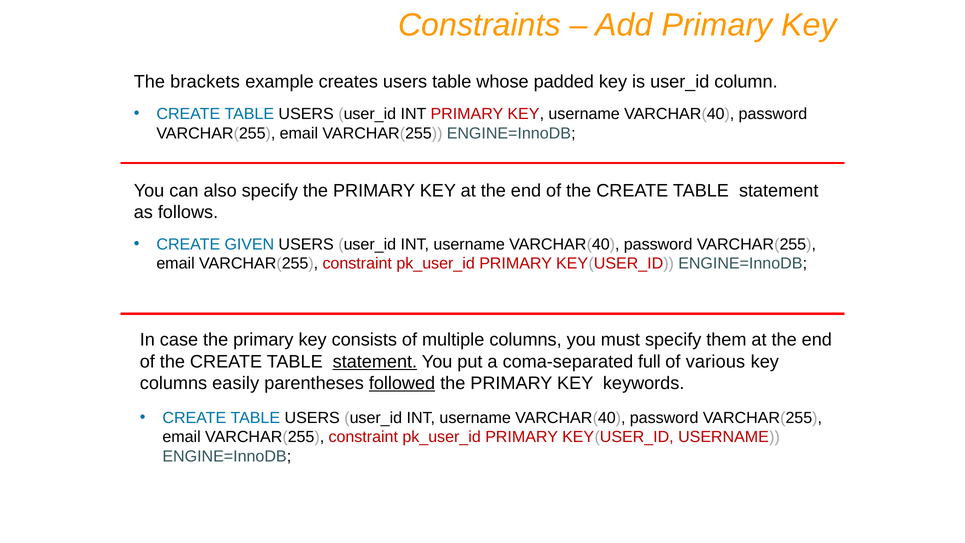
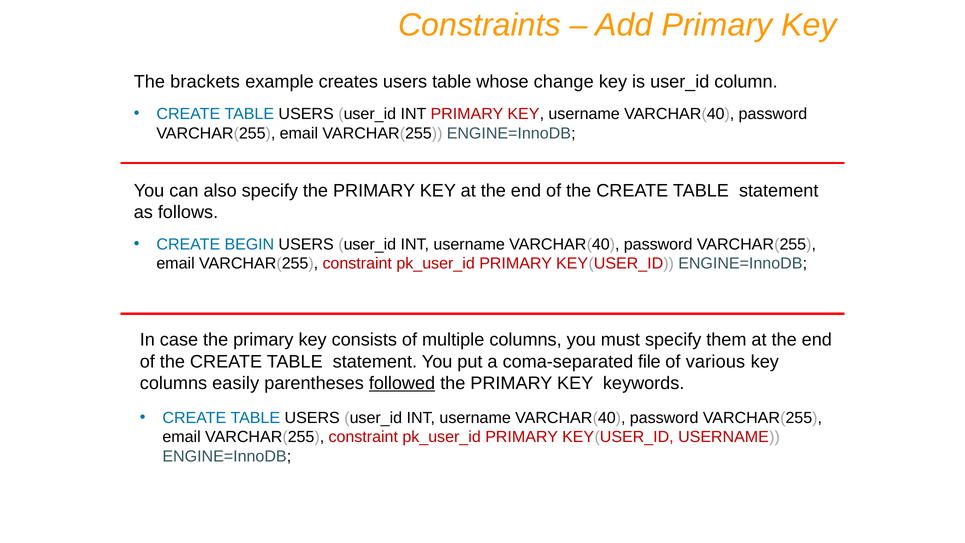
padded: padded -> change
GIVEN: GIVEN -> BEGIN
statement at (375, 362) underline: present -> none
full: full -> file
